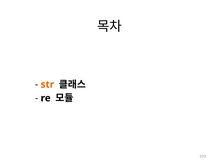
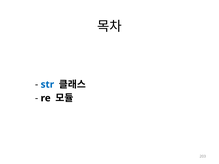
str colour: orange -> blue
